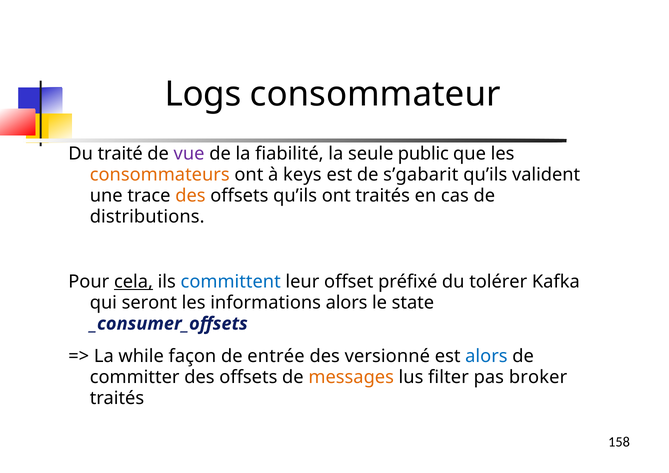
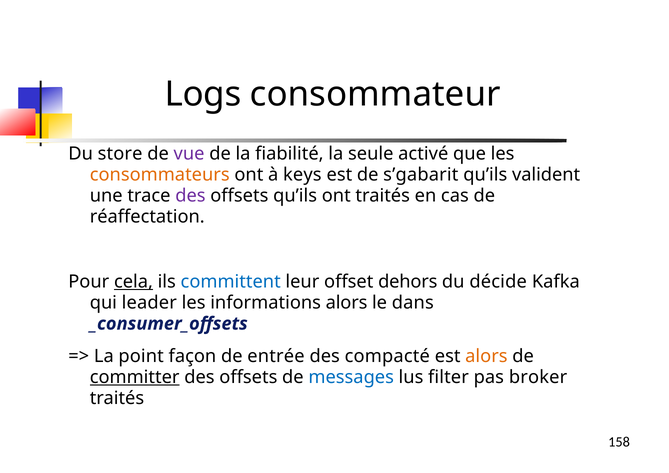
traité: traité -> store
public: public -> activé
des at (190, 196) colour: orange -> purple
distributions: distributions -> réaffectation
préfixé: préfixé -> dehors
tolérer: tolérer -> décide
seront: seront -> leader
state: state -> dans
while: while -> point
versionné: versionné -> compacté
alors at (486, 356) colour: blue -> orange
committer underline: none -> present
messages colour: orange -> blue
